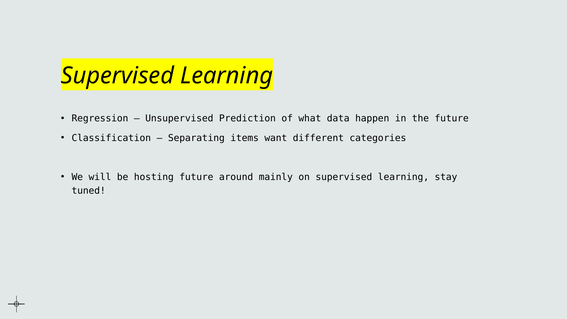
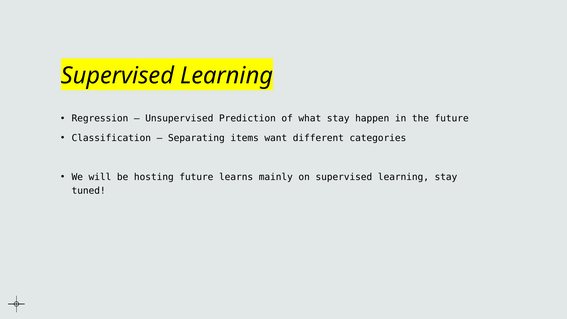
what data: data -> stay
around: around -> learns
